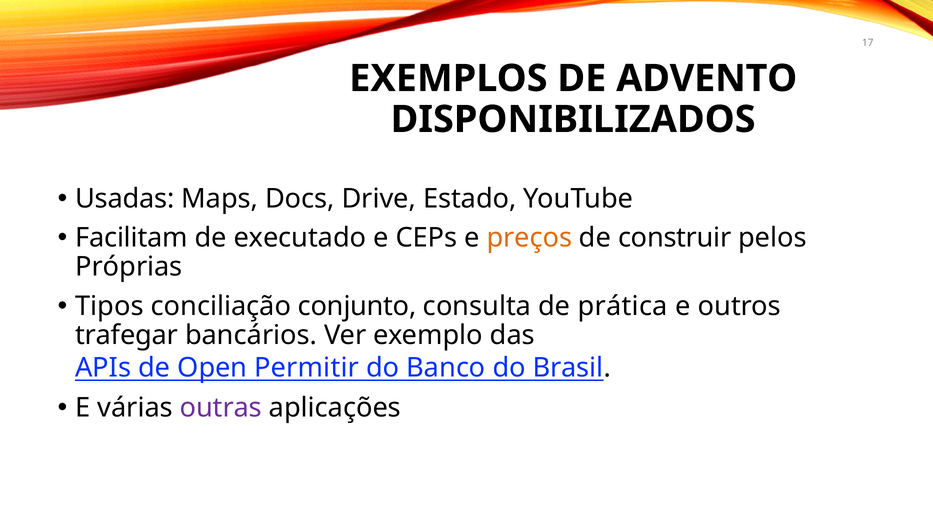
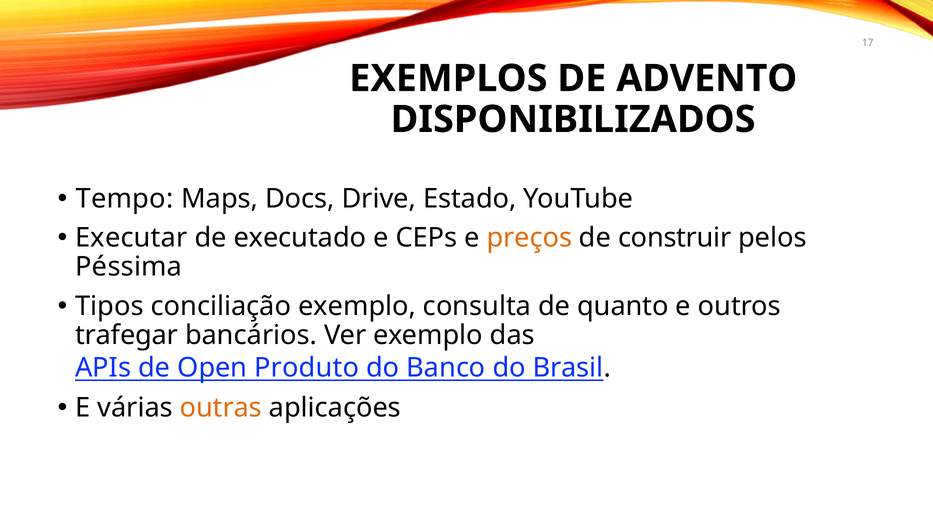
Usadas: Usadas -> Tempo
Facilitam: Facilitam -> Executar
Próprias: Próprias -> Péssima
conciliação conjunto: conjunto -> exemplo
prática: prática -> quanto
Permitir: Permitir -> Produto
outras colour: purple -> orange
